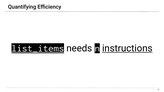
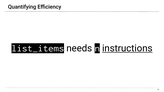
list_items underline: present -> none
